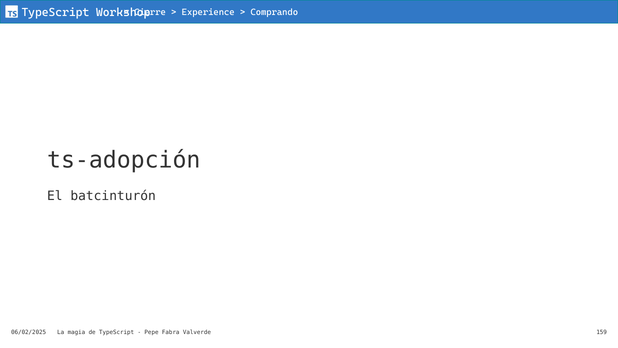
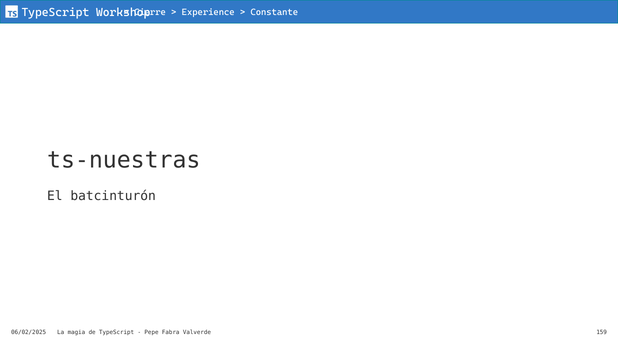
Comprando: Comprando -> Constante
ts-adopción: ts-adopción -> ts-nuestras
